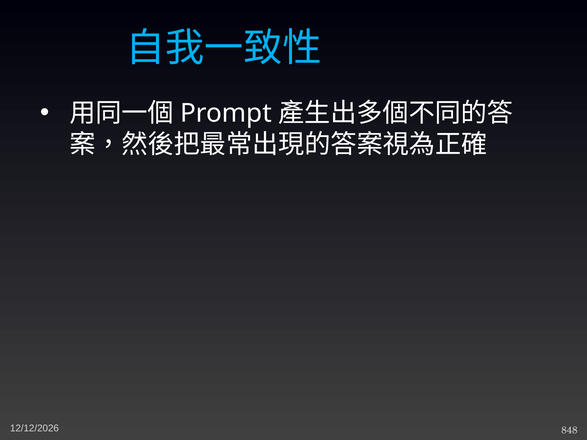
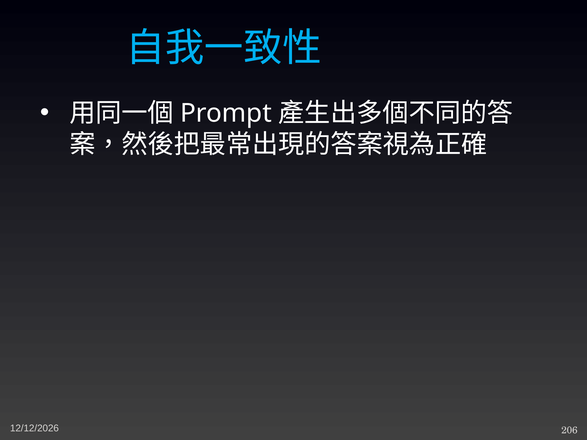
848: 848 -> 206
